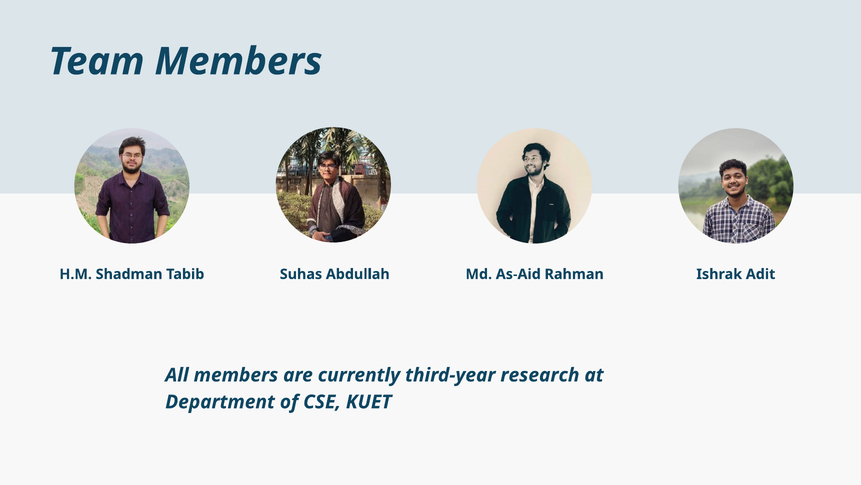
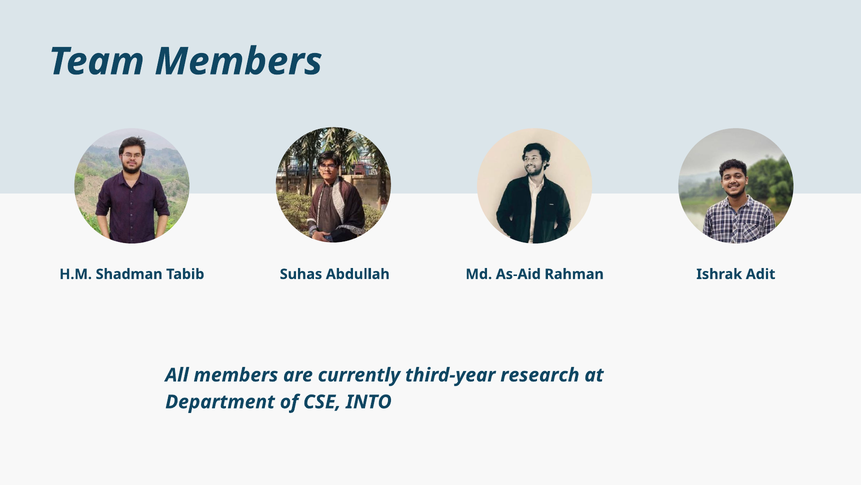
KUET: KUET -> INTO
